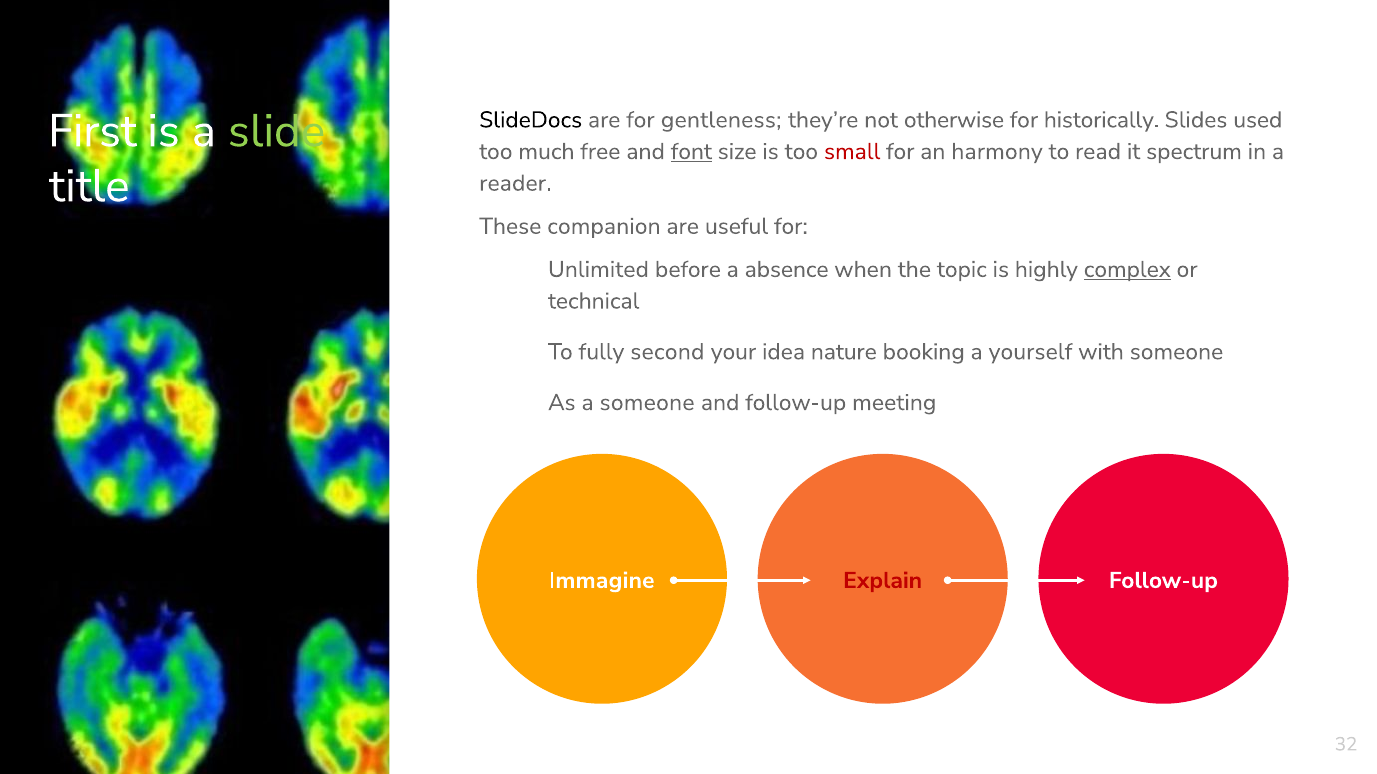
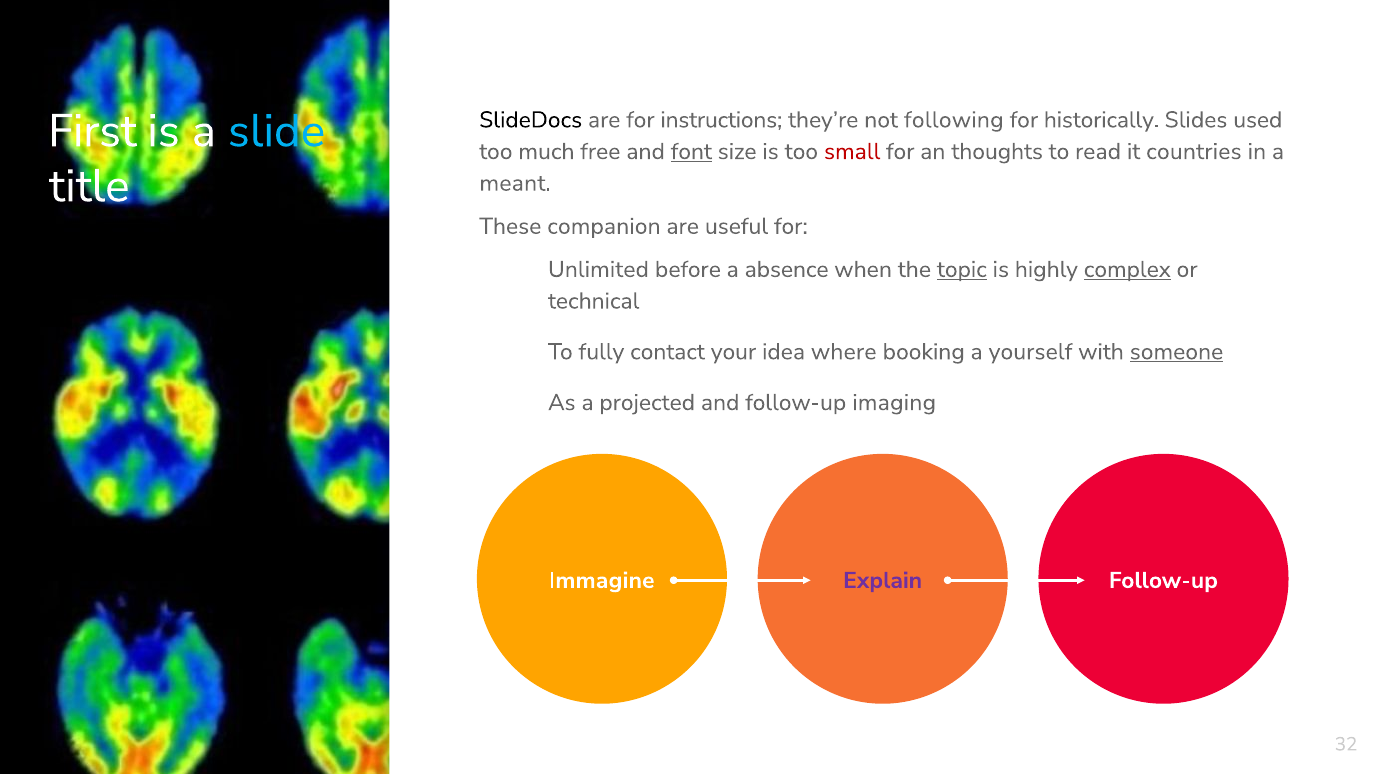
gentleness: gentleness -> instructions
otherwise: otherwise -> following
slide colour: light green -> light blue
harmony: harmony -> thoughts
spectrum: spectrum -> countries
reader: reader -> meant
topic underline: none -> present
second: second -> contact
nature: nature -> where
someone at (1176, 352) underline: none -> present
a someone: someone -> projected
meeting: meeting -> imaging
Explain colour: red -> purple
